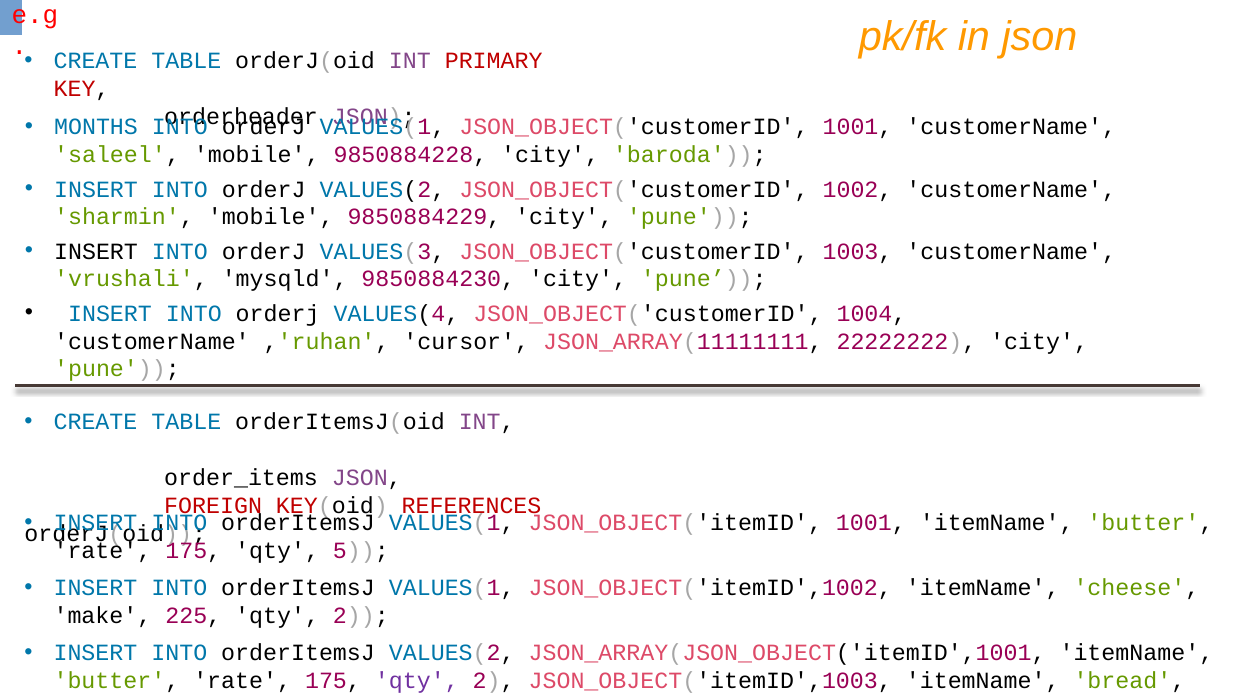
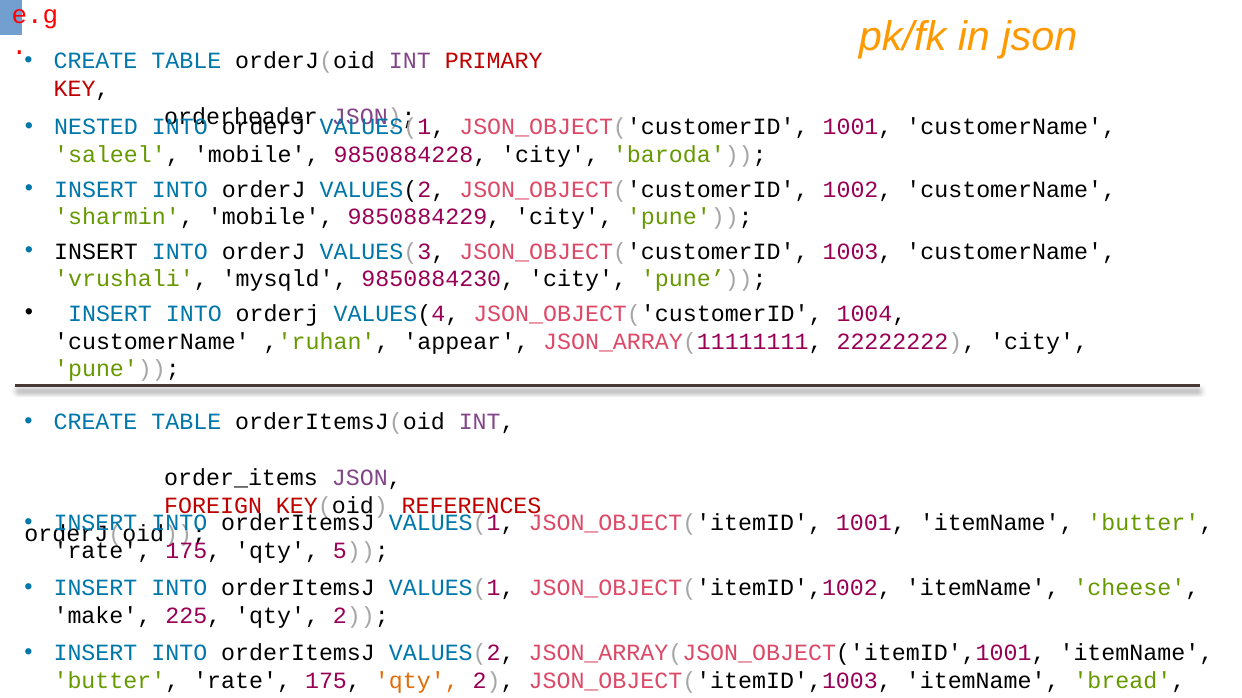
MONTHS: MONTHS -> NESTED
cursor: cursor -> appear
qty at (417, 682) colour: purple -> orange
